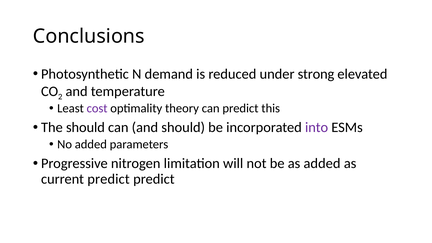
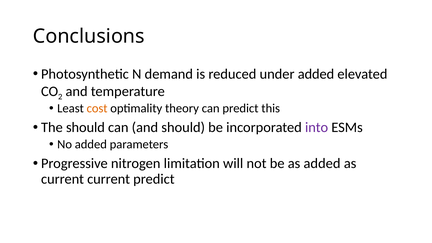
under strong: strong -> added
cost colour: purple -> orange
current predict: predict -> current
